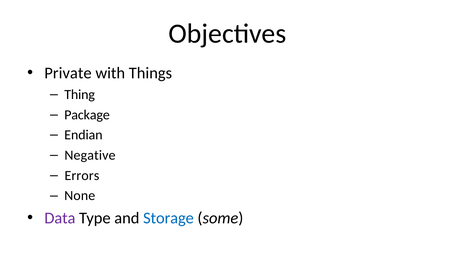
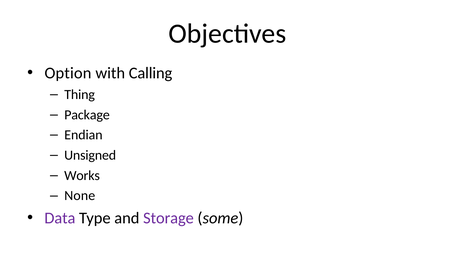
Private: Private -> Option
Things: Things -> Calling
Negative: Negative -> Unsigned
Errors: Errors -> Works
Storage colour: blue -> purple
